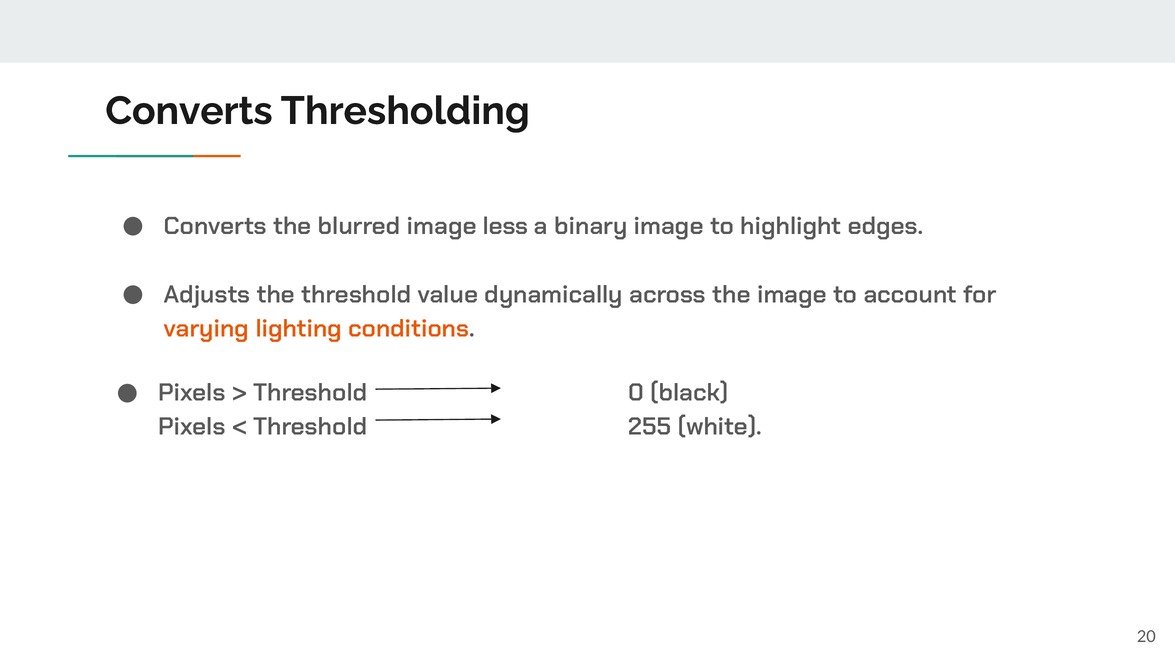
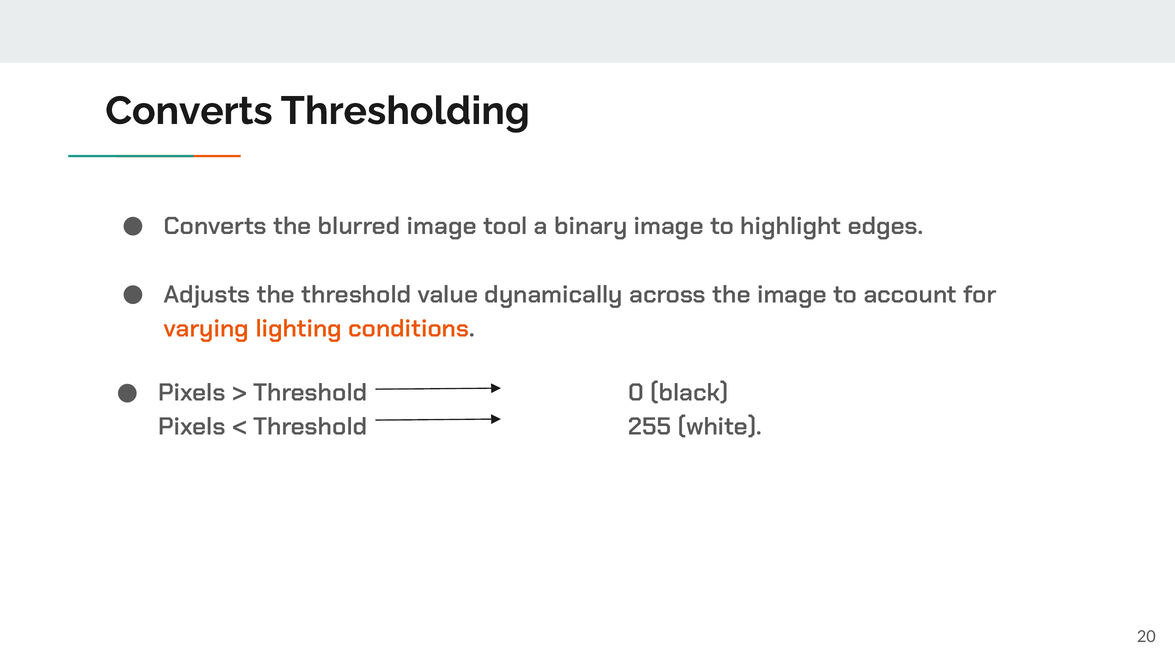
less: less -> tool
